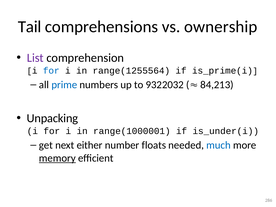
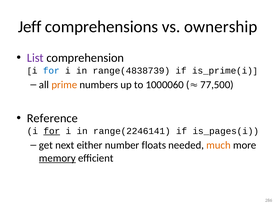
Tail: Tail -> Jeff
range(1255564: range(1255564 -> range(4838739
prime colour: blue -> orange
9322032: 9322032 -> 1000060
84,213: 84,213 -> 77,500
Unpacking: Unpacking -> Reference
for at (52, 131) underline: none -> present
range(1000001: range(1000001 -> range(2246141
is_under(i: is_under(i -> is_pages(i
much colour: blue -> orange
